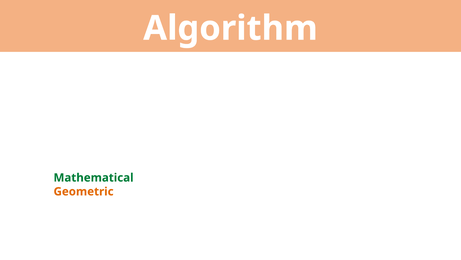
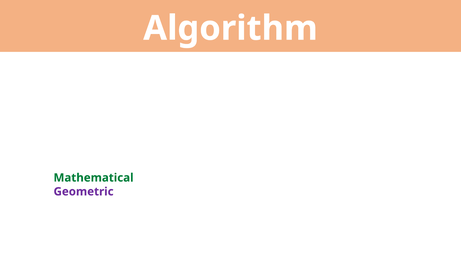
Geometric colour: orange -> purple
